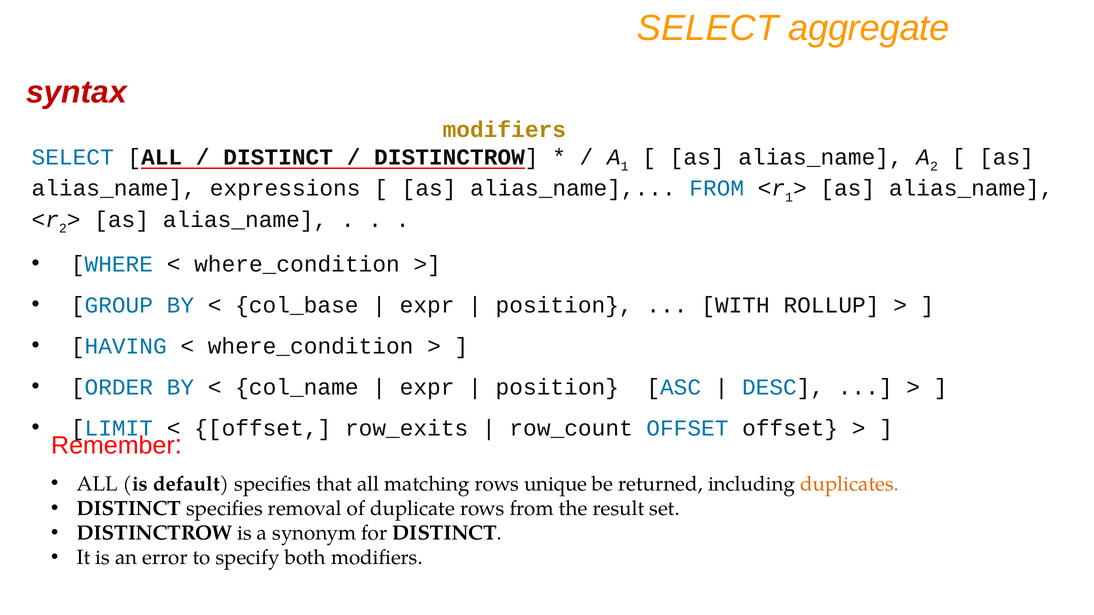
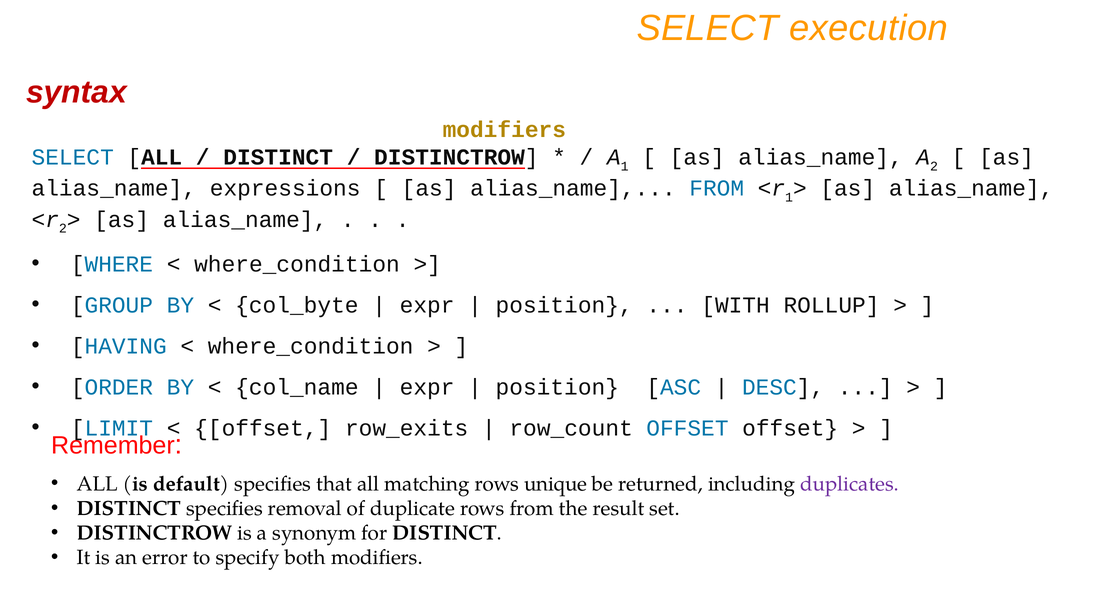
aggregate: aggregate -> execution
col_base: col_base -> col_byte
duplicates colour: orange -> purple
